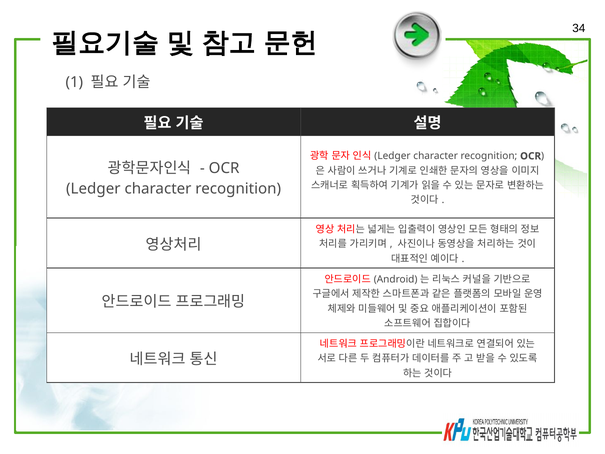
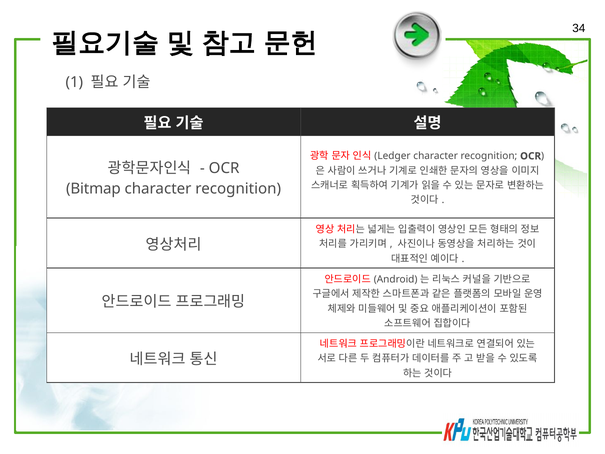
Ledger at (93, 189): Ledger -> Bitmap
